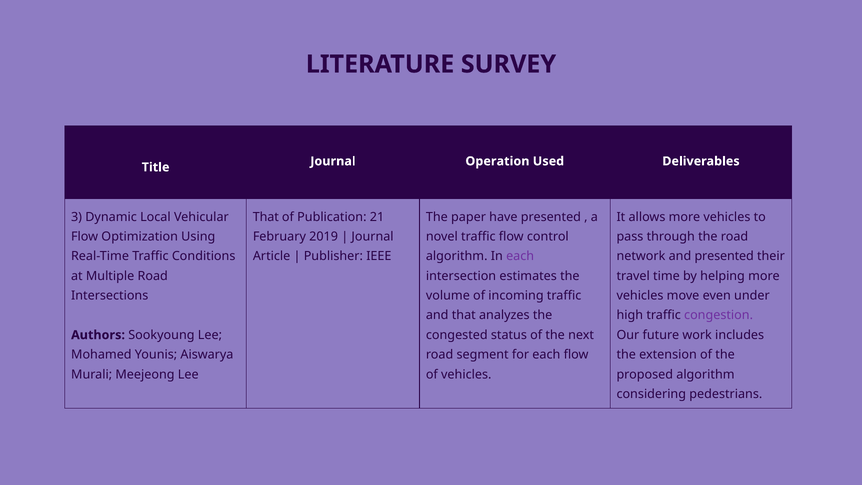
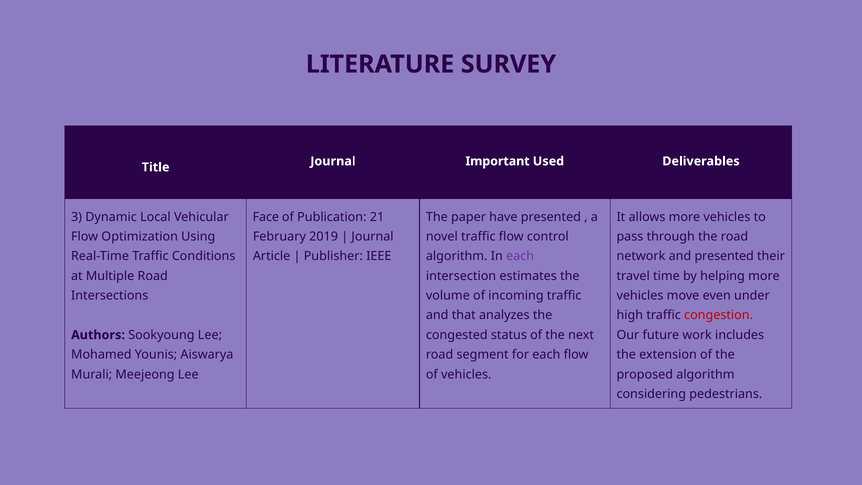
Operation: Operation -> Important
That at (266, 217): That -> Face
congestion colour: purple -> red
